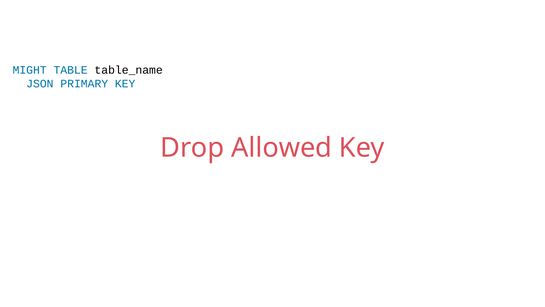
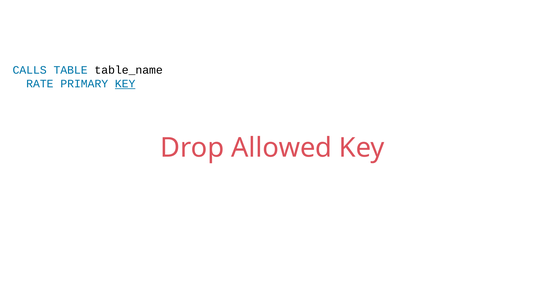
MIGHT: MIGHT -> CALLS
JSON: JSON -> RATE
KEY at (125, 84) underline: none -> present
